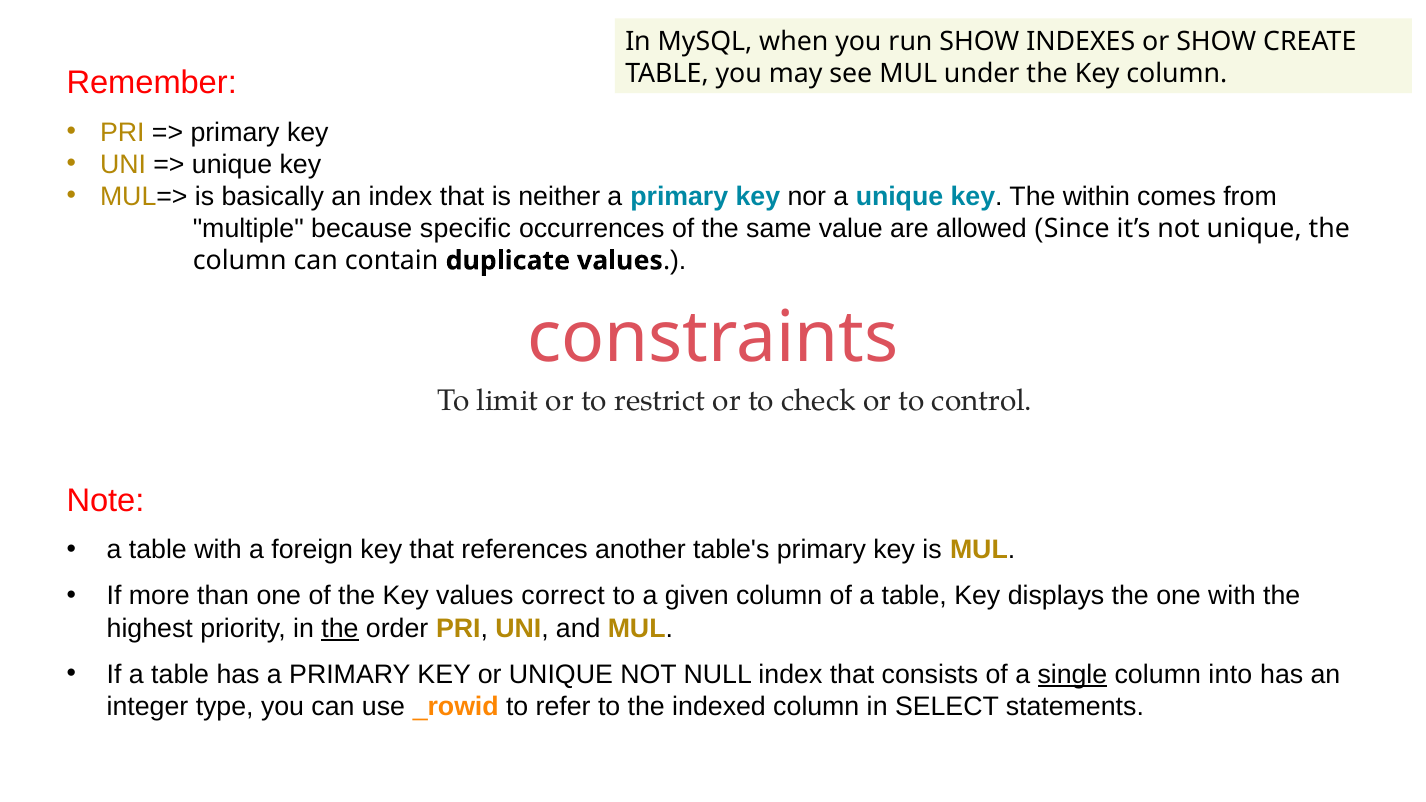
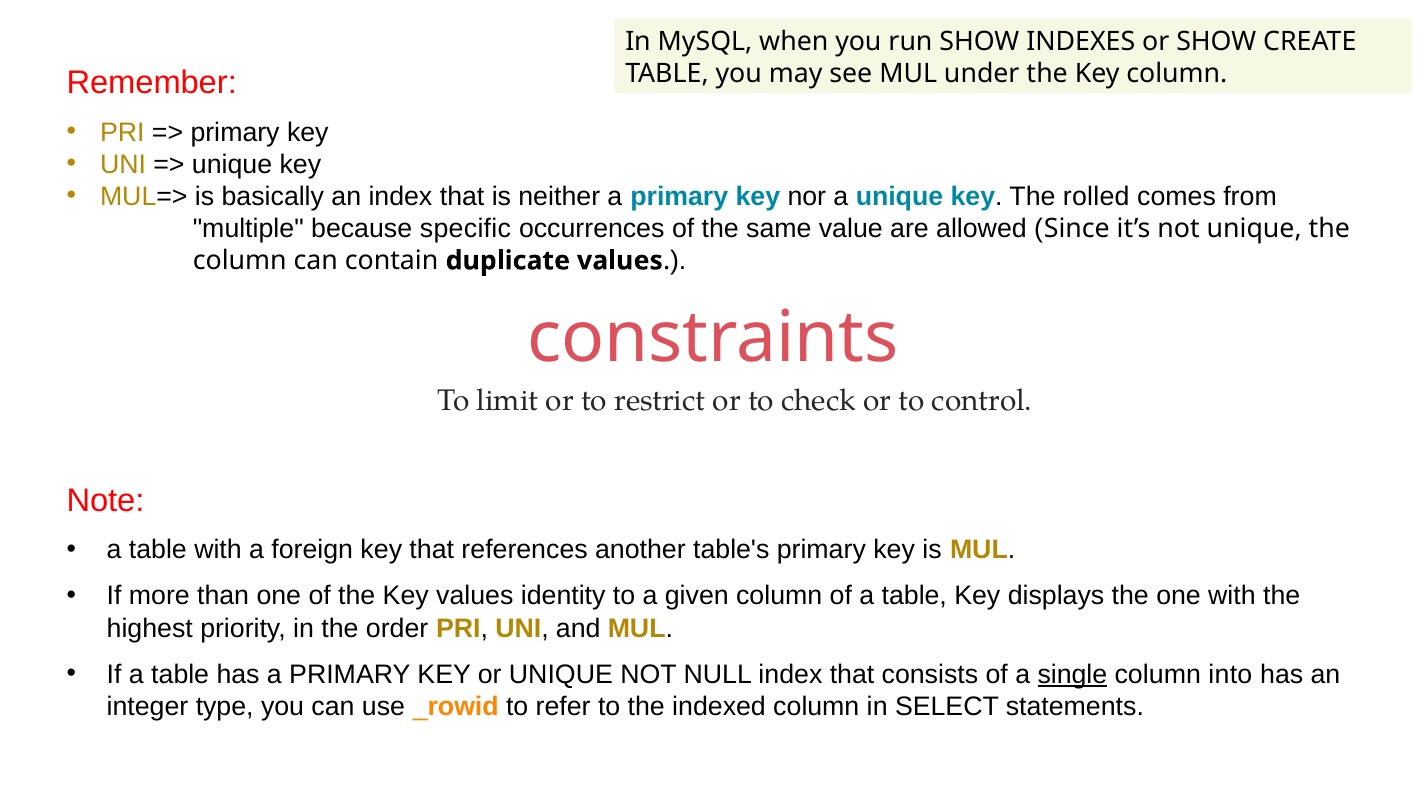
within: within -> rolled
correct: correct -> identity
the at (340, 628) underline: present -> none
